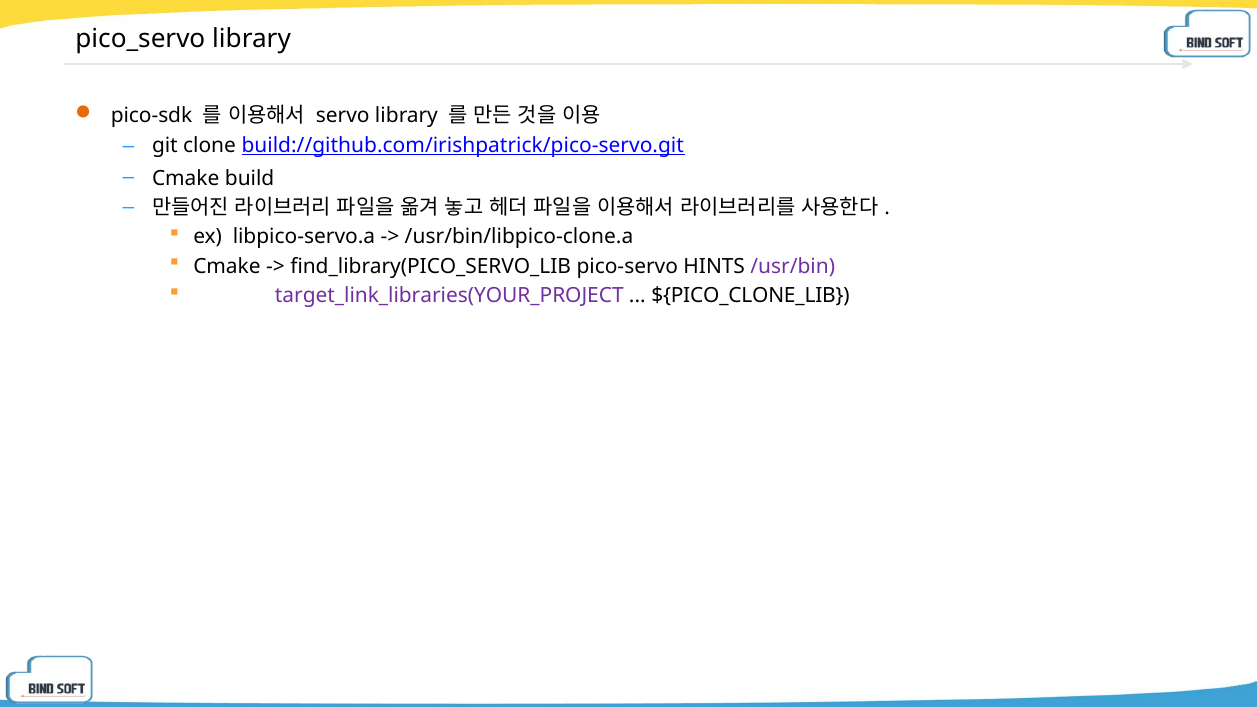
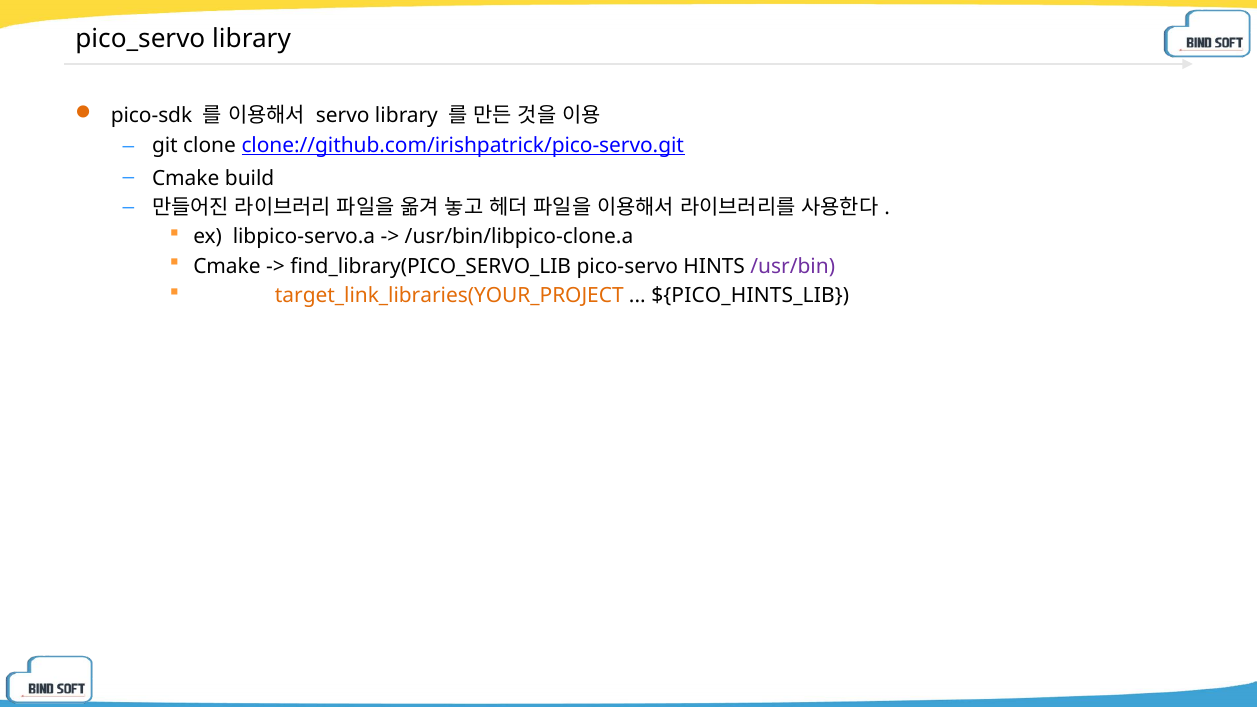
build://github.com/irishpatrick/pico-servo.git: build://github.com/irishpatrick/pico-servo.git -> clone://github.com/irishpatrick/pico-servo.git
target_link_libraries(YOUR_PROJECT colour: purple -> orange
${PICO_CLONE_LIB: ${PICO_CLONE_LIB -> ${PICO_HINTS_LIB
